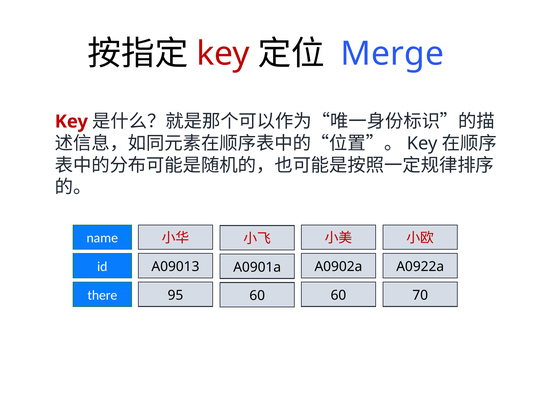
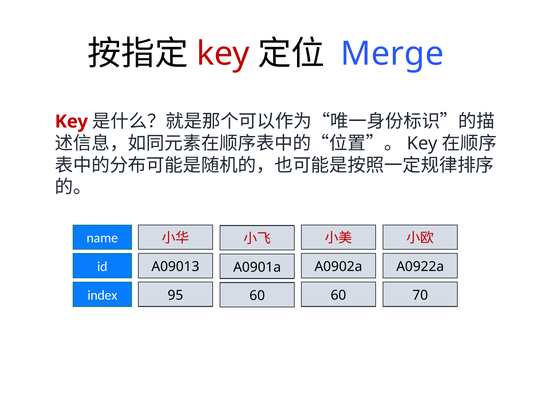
there: there -> index
